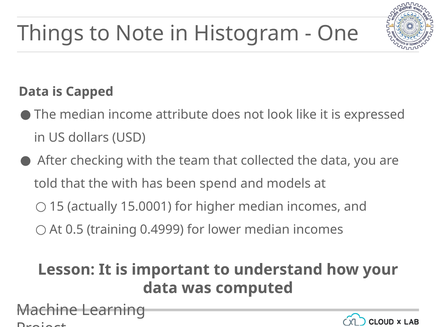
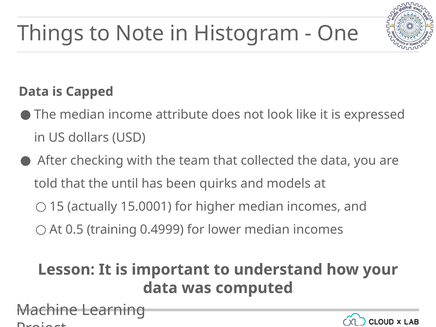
the with: with -> until
spend: spend -> quirks
